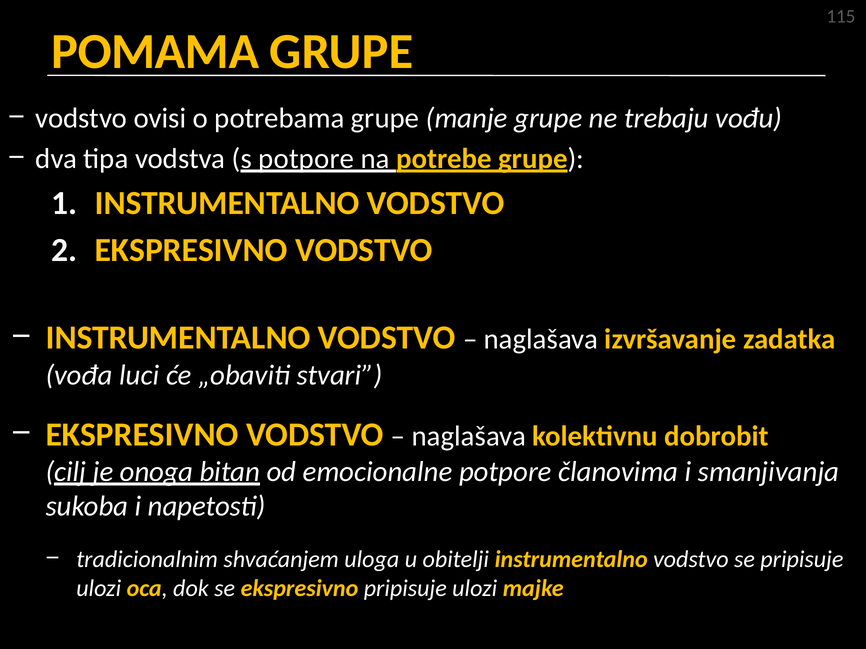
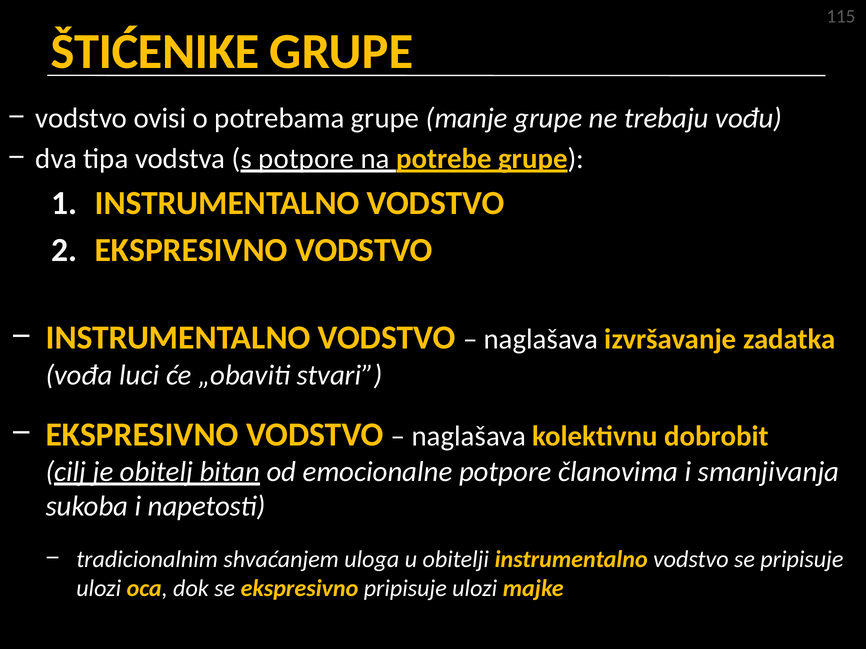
POMAMA: POMAMA -> ŠTIĆENIKE
onoga: onoga -> obitelj
